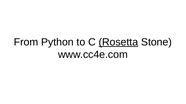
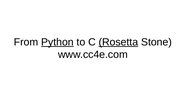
Python underline: none -> present
